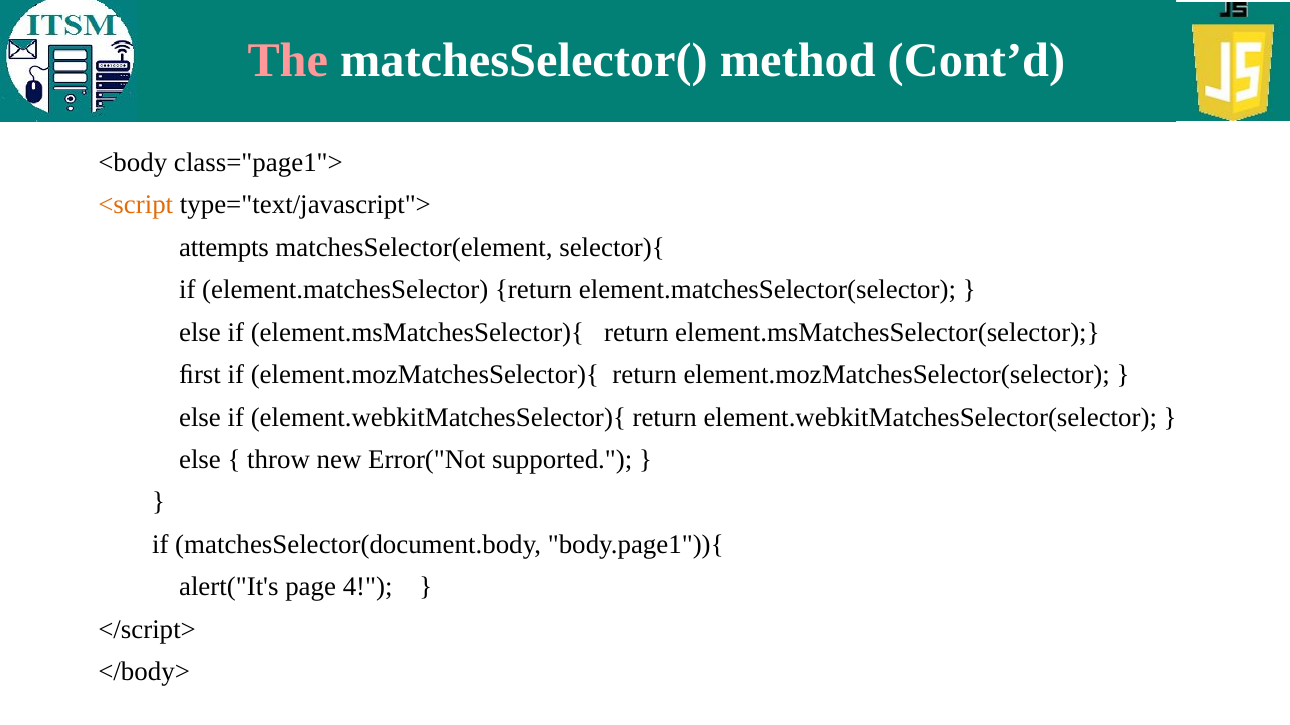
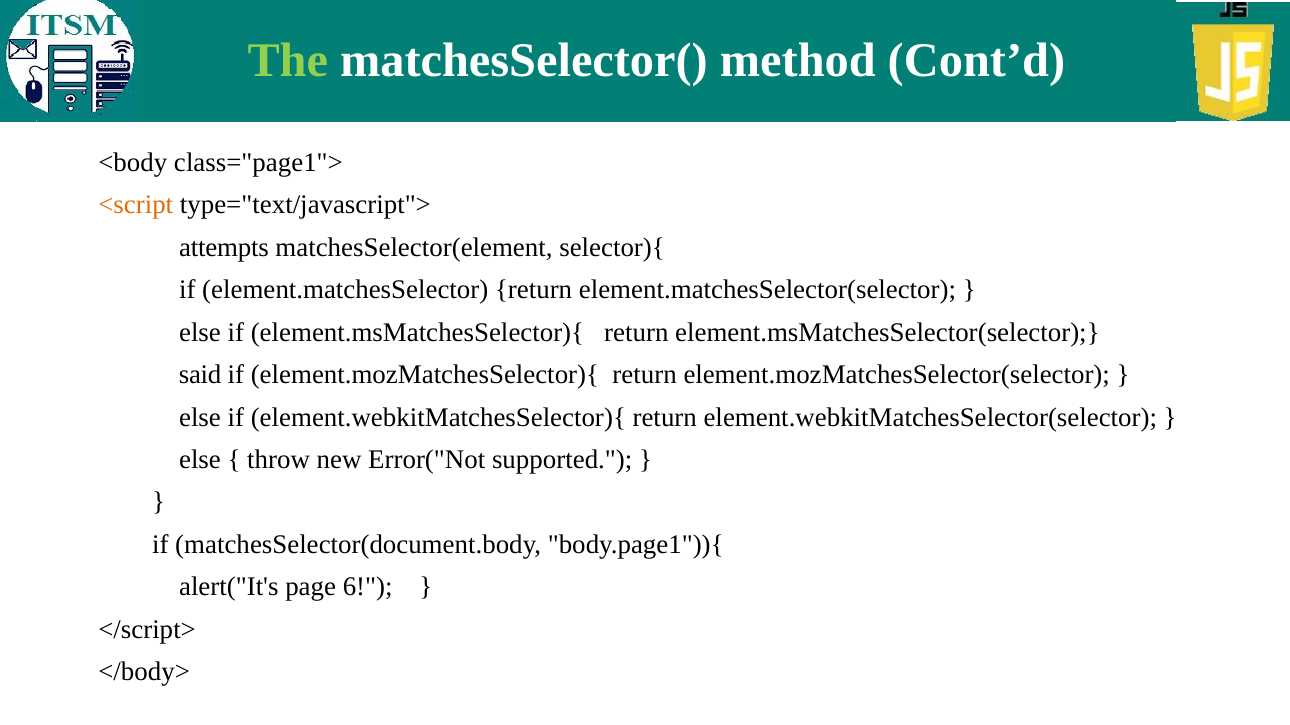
The colour: pink -> light green
ﬁrst: ﬁrst -> said
4: 4 -> 6
